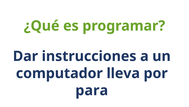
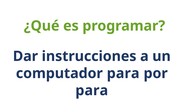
computador lleva: lleva -> para
